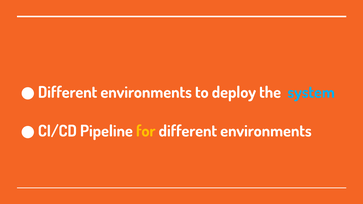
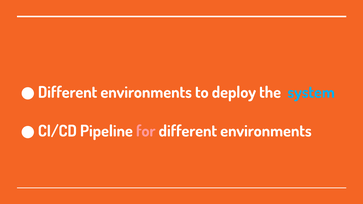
for colour: yellow -> pink
